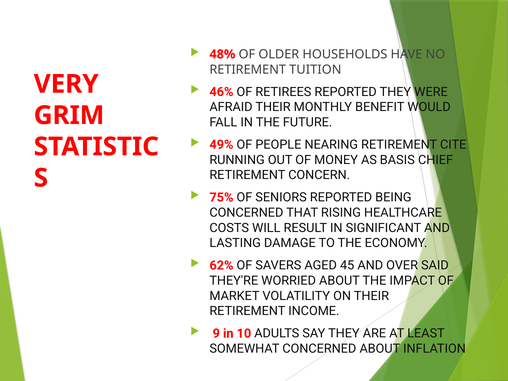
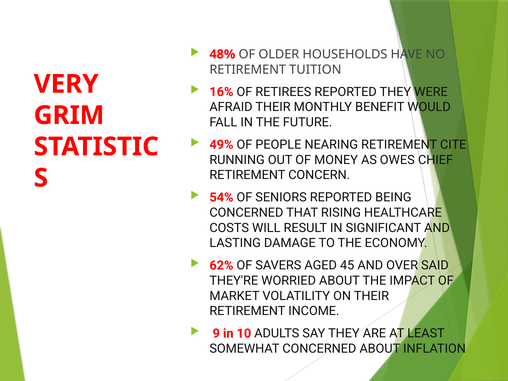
46%: 46% -> 16%
BASIS: BASIS -> OWES
75%: 75% -> 54%
